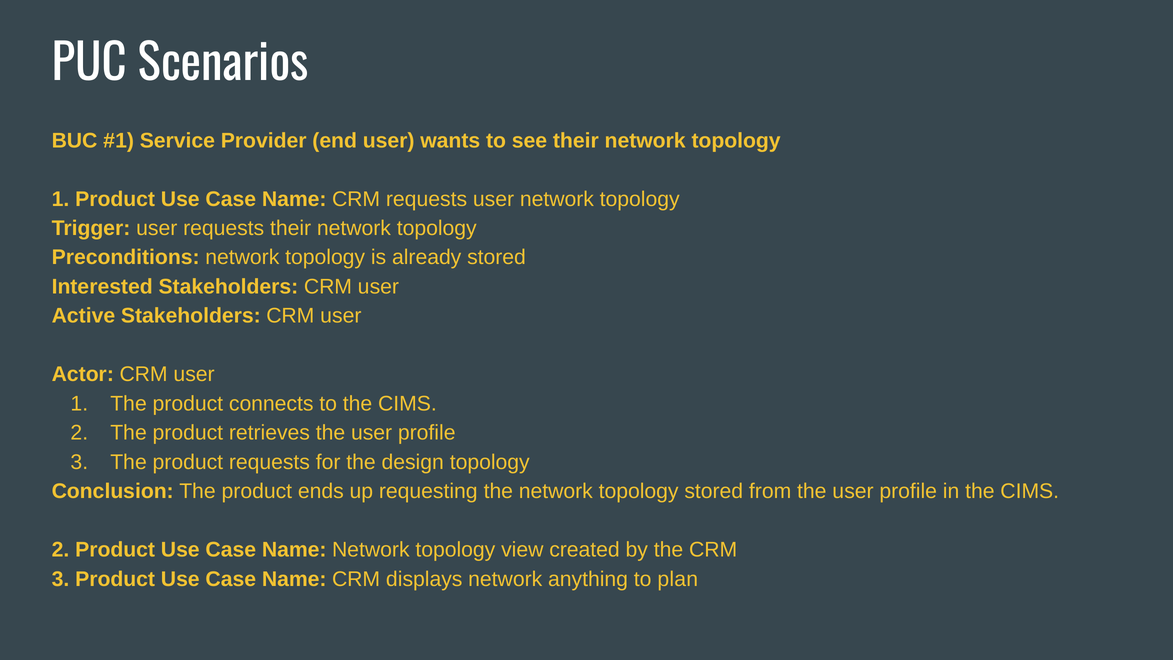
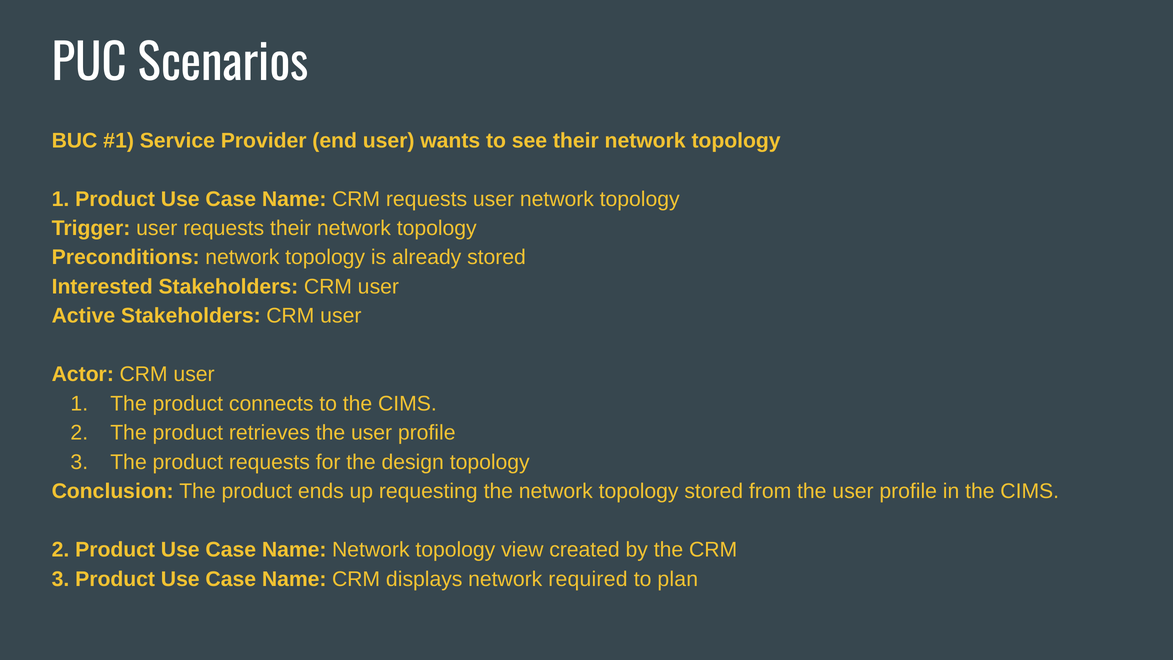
anything: anything -> required
